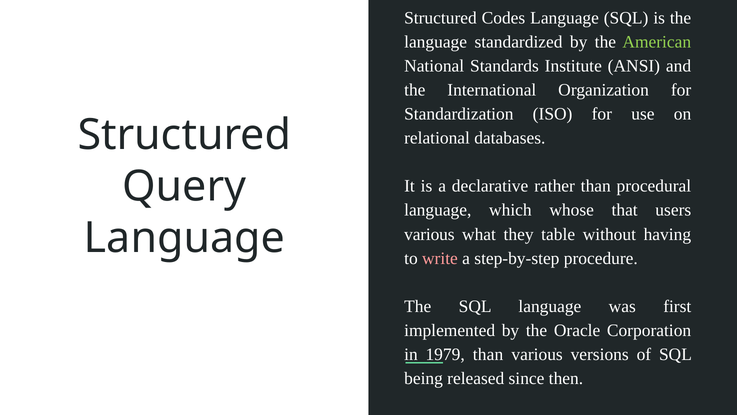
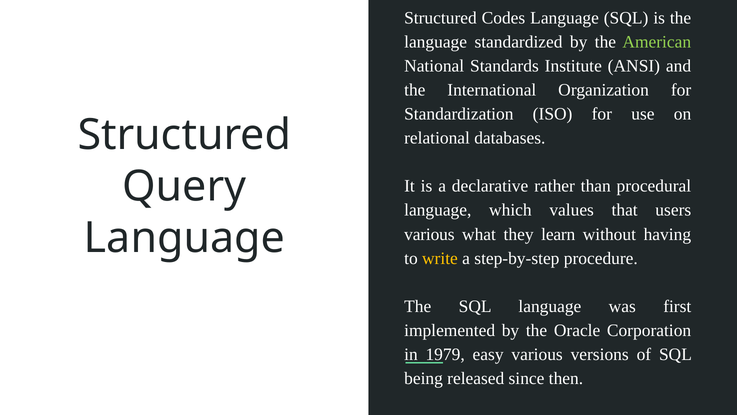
whose: whose -> values
table: table -> learn
write colour: pink -> yellow
1979 than: than -> easy
